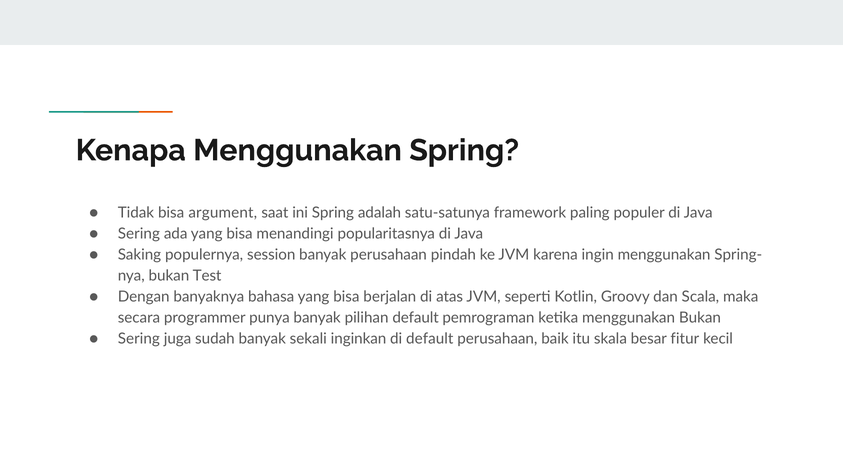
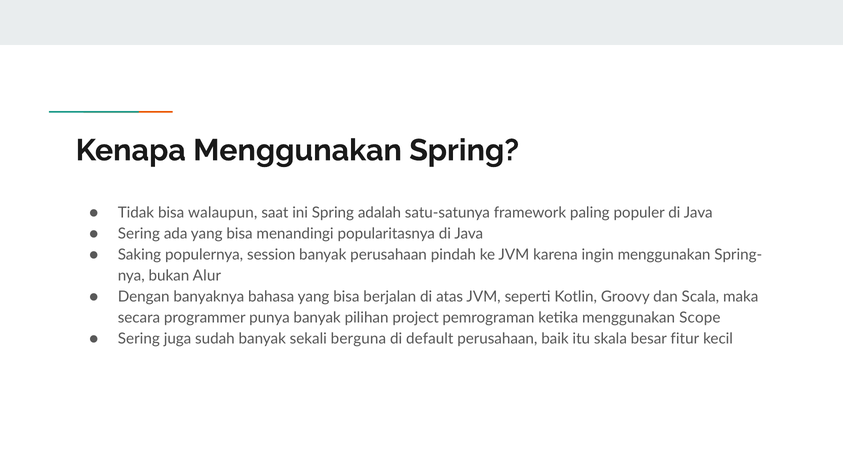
argument: argument -> walaupun
Test: Test -> Alur
pilihan default: default -> project
menggunakan Bukan: Bukan -> Scope
inginkan: inginkan -> berguna
